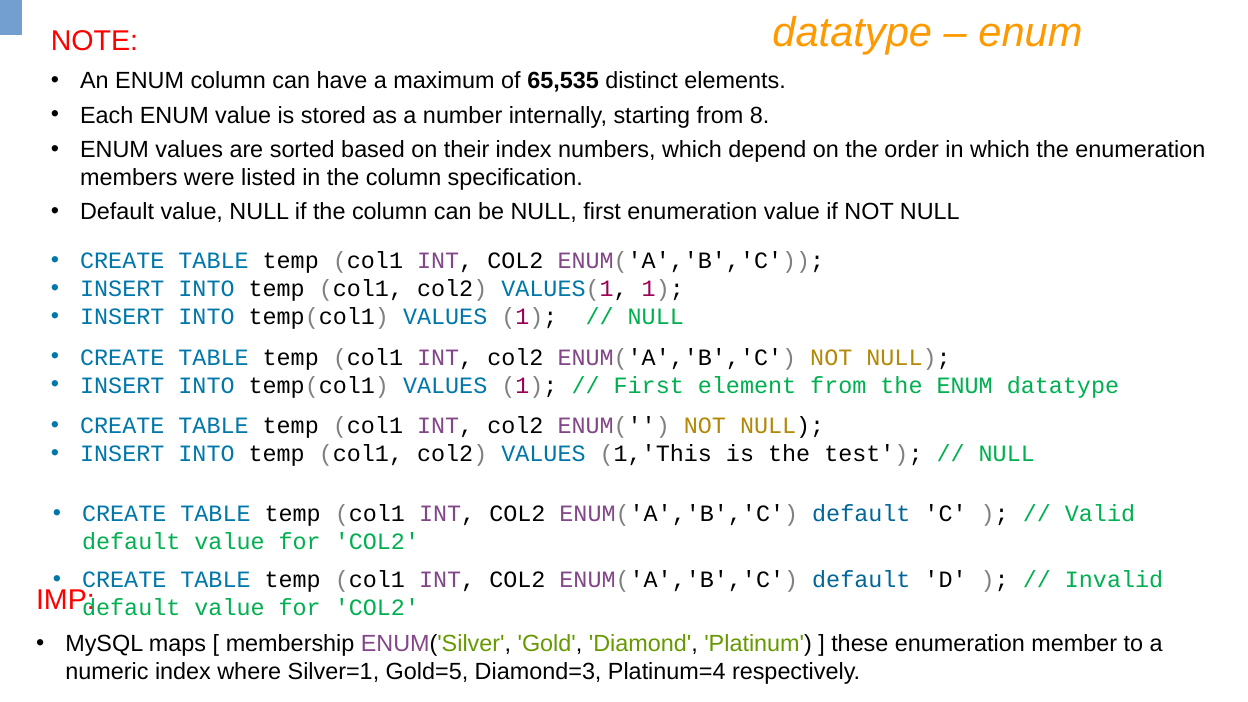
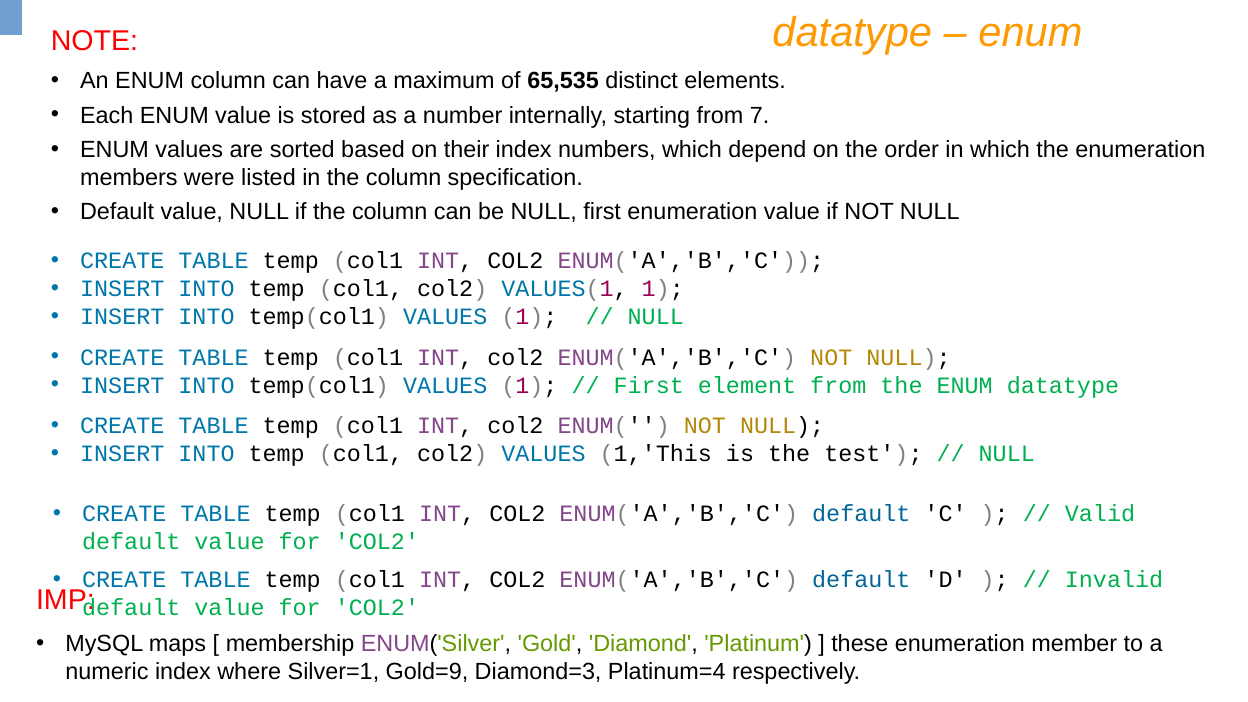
8: 8 -> 7
Gold=5: Gold=5 -> Gold=9
